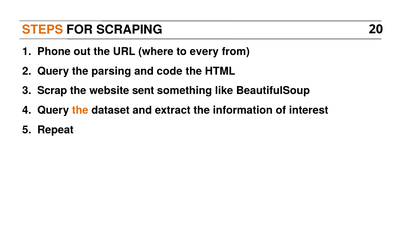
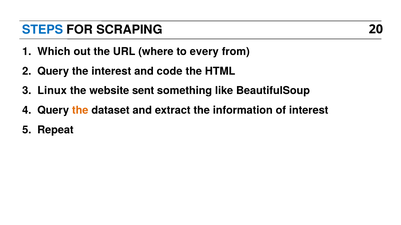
STEPS colour: orange -> blue
Phone: Phone -> Which
the parsing: parsing -> interest
Scrap: Scrap -> Linux
